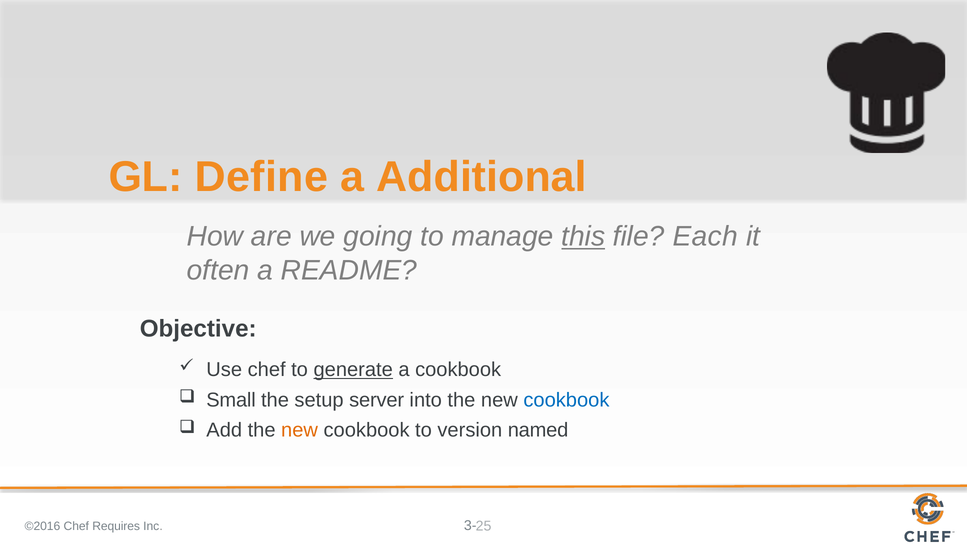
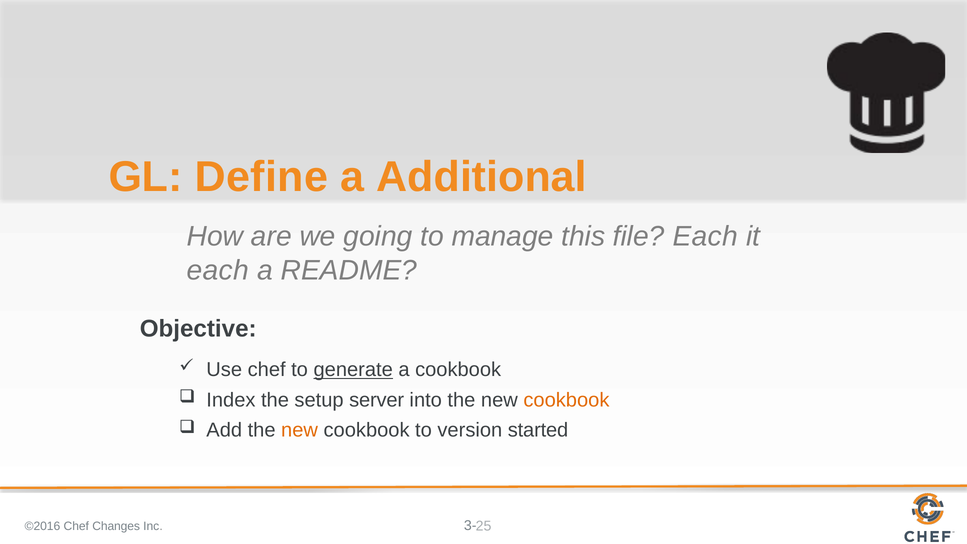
this underline: present -> none
often at (218, 270): often -> each
Small: Small -> Index
cookbook at (566, 400) colour: blue -> orange
named: named -> started
Requires: Requires -> Changes
